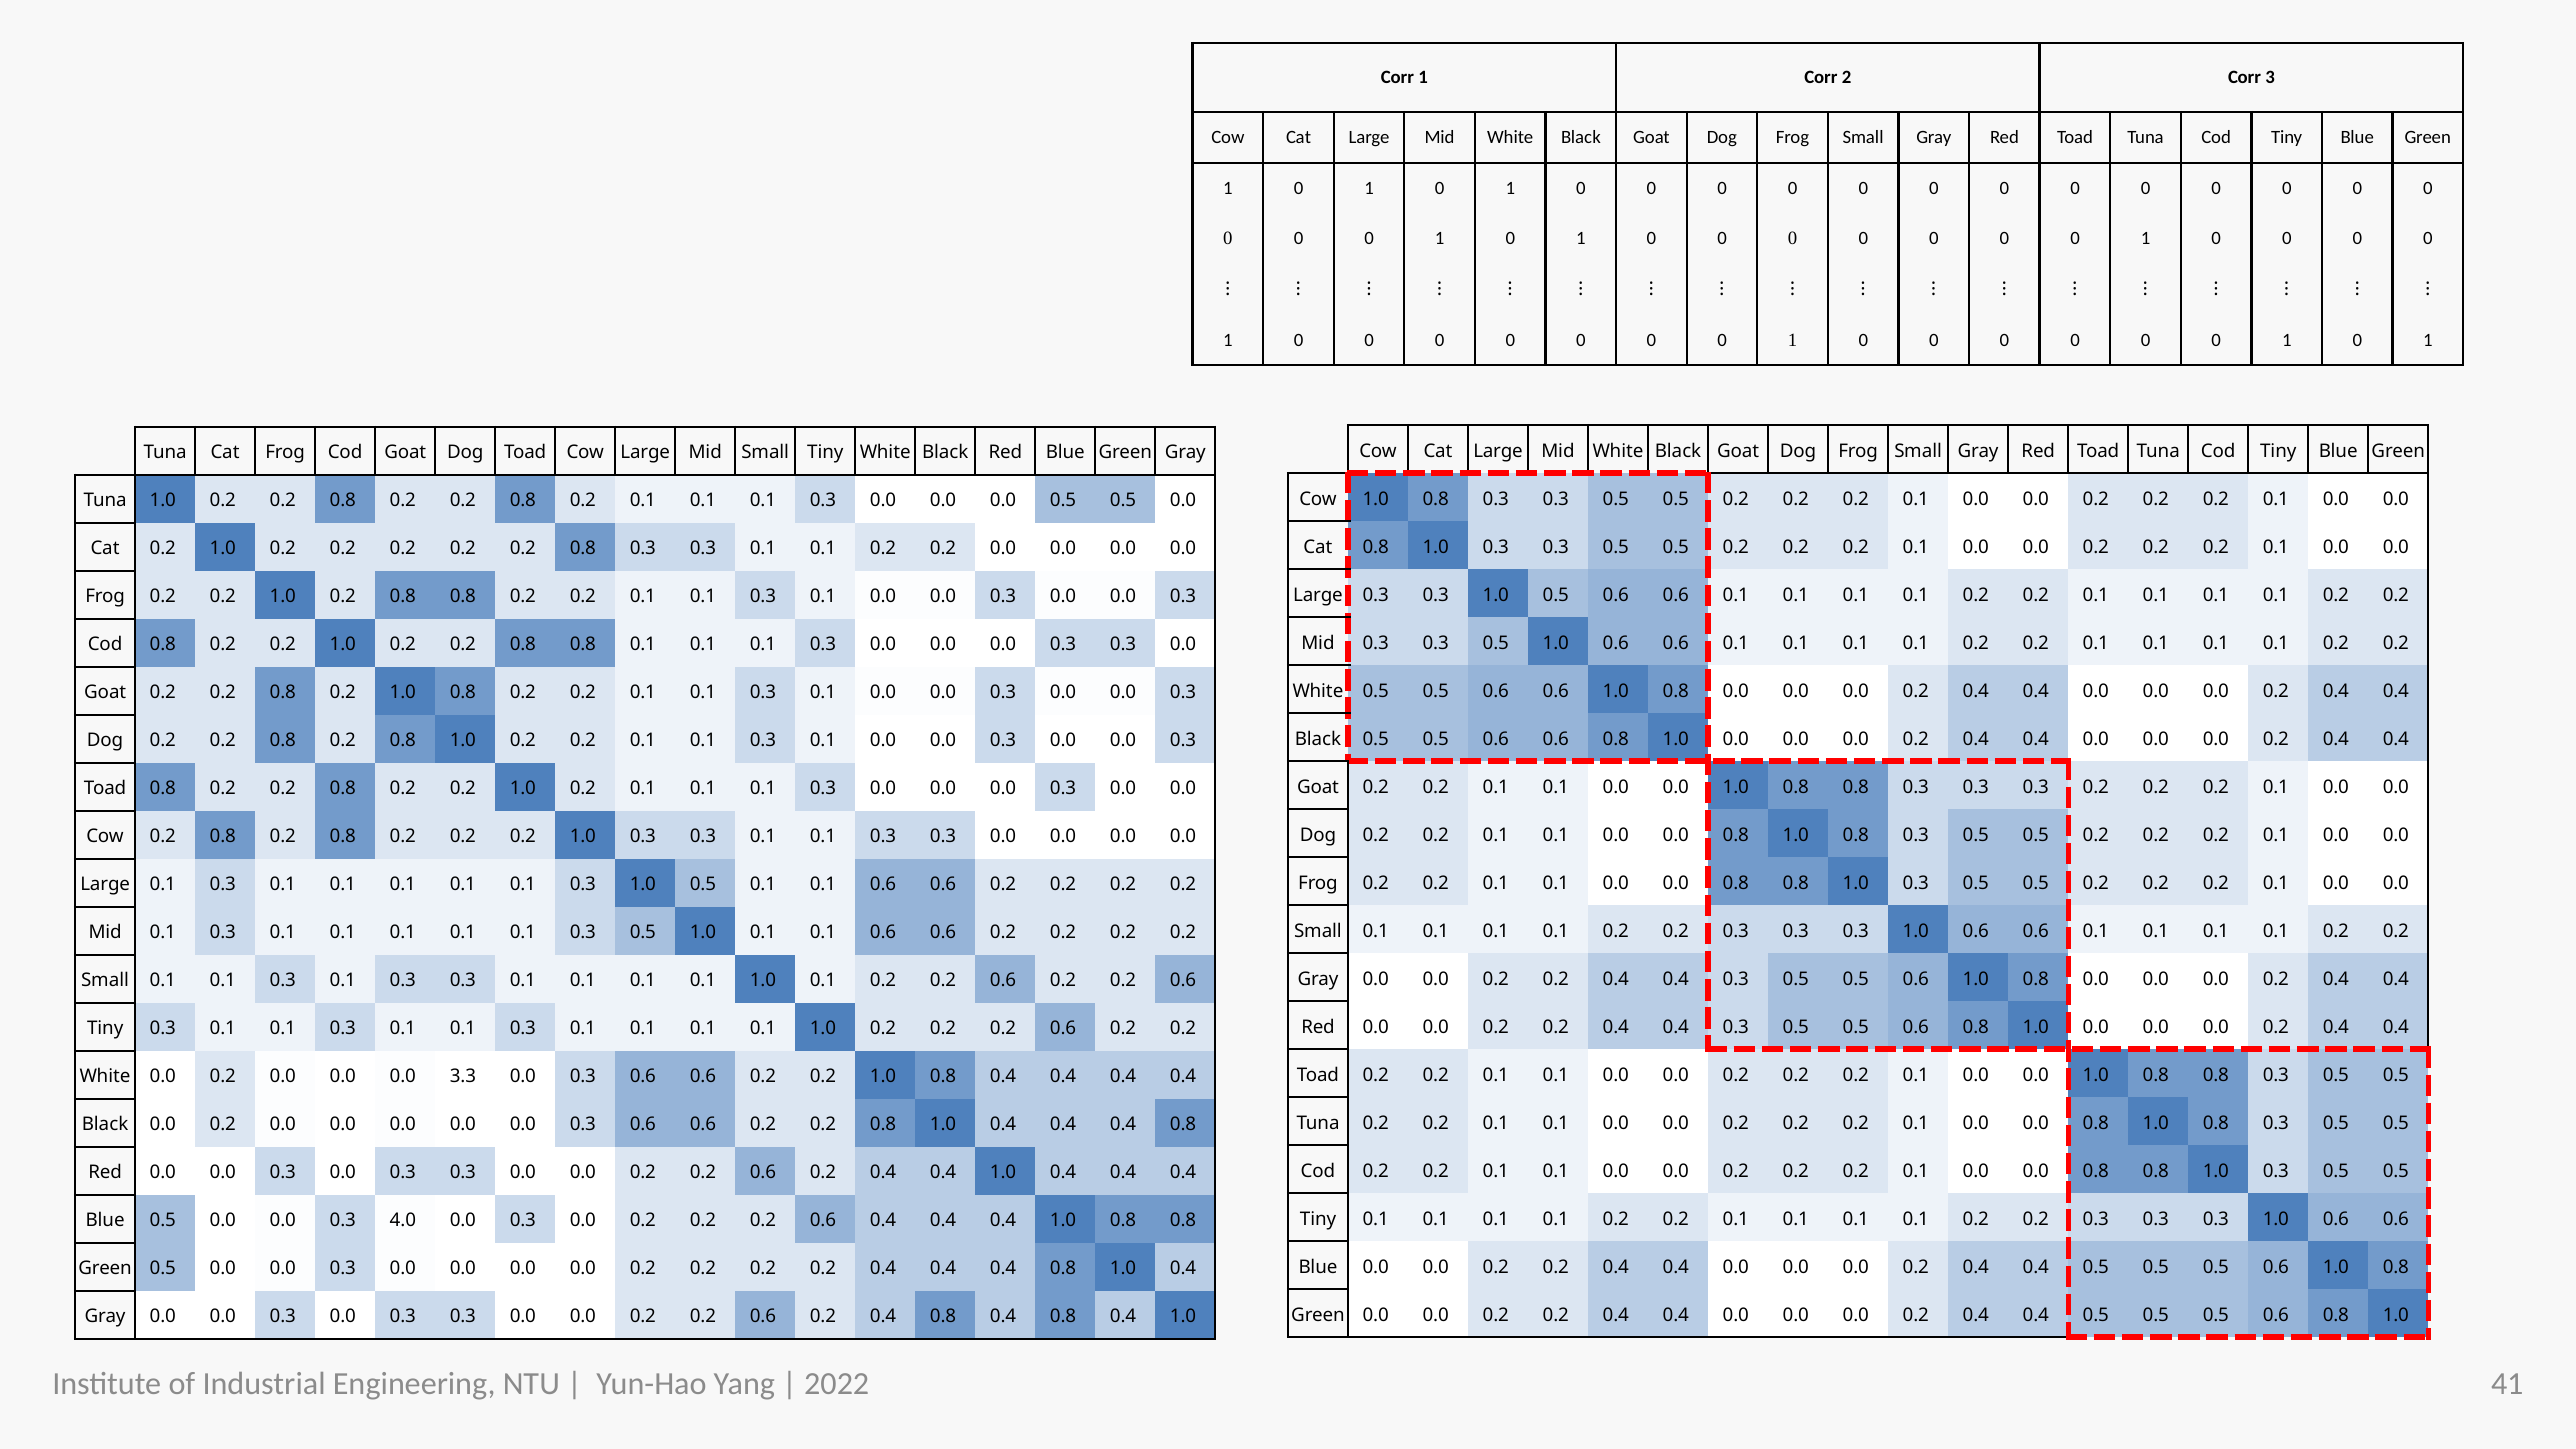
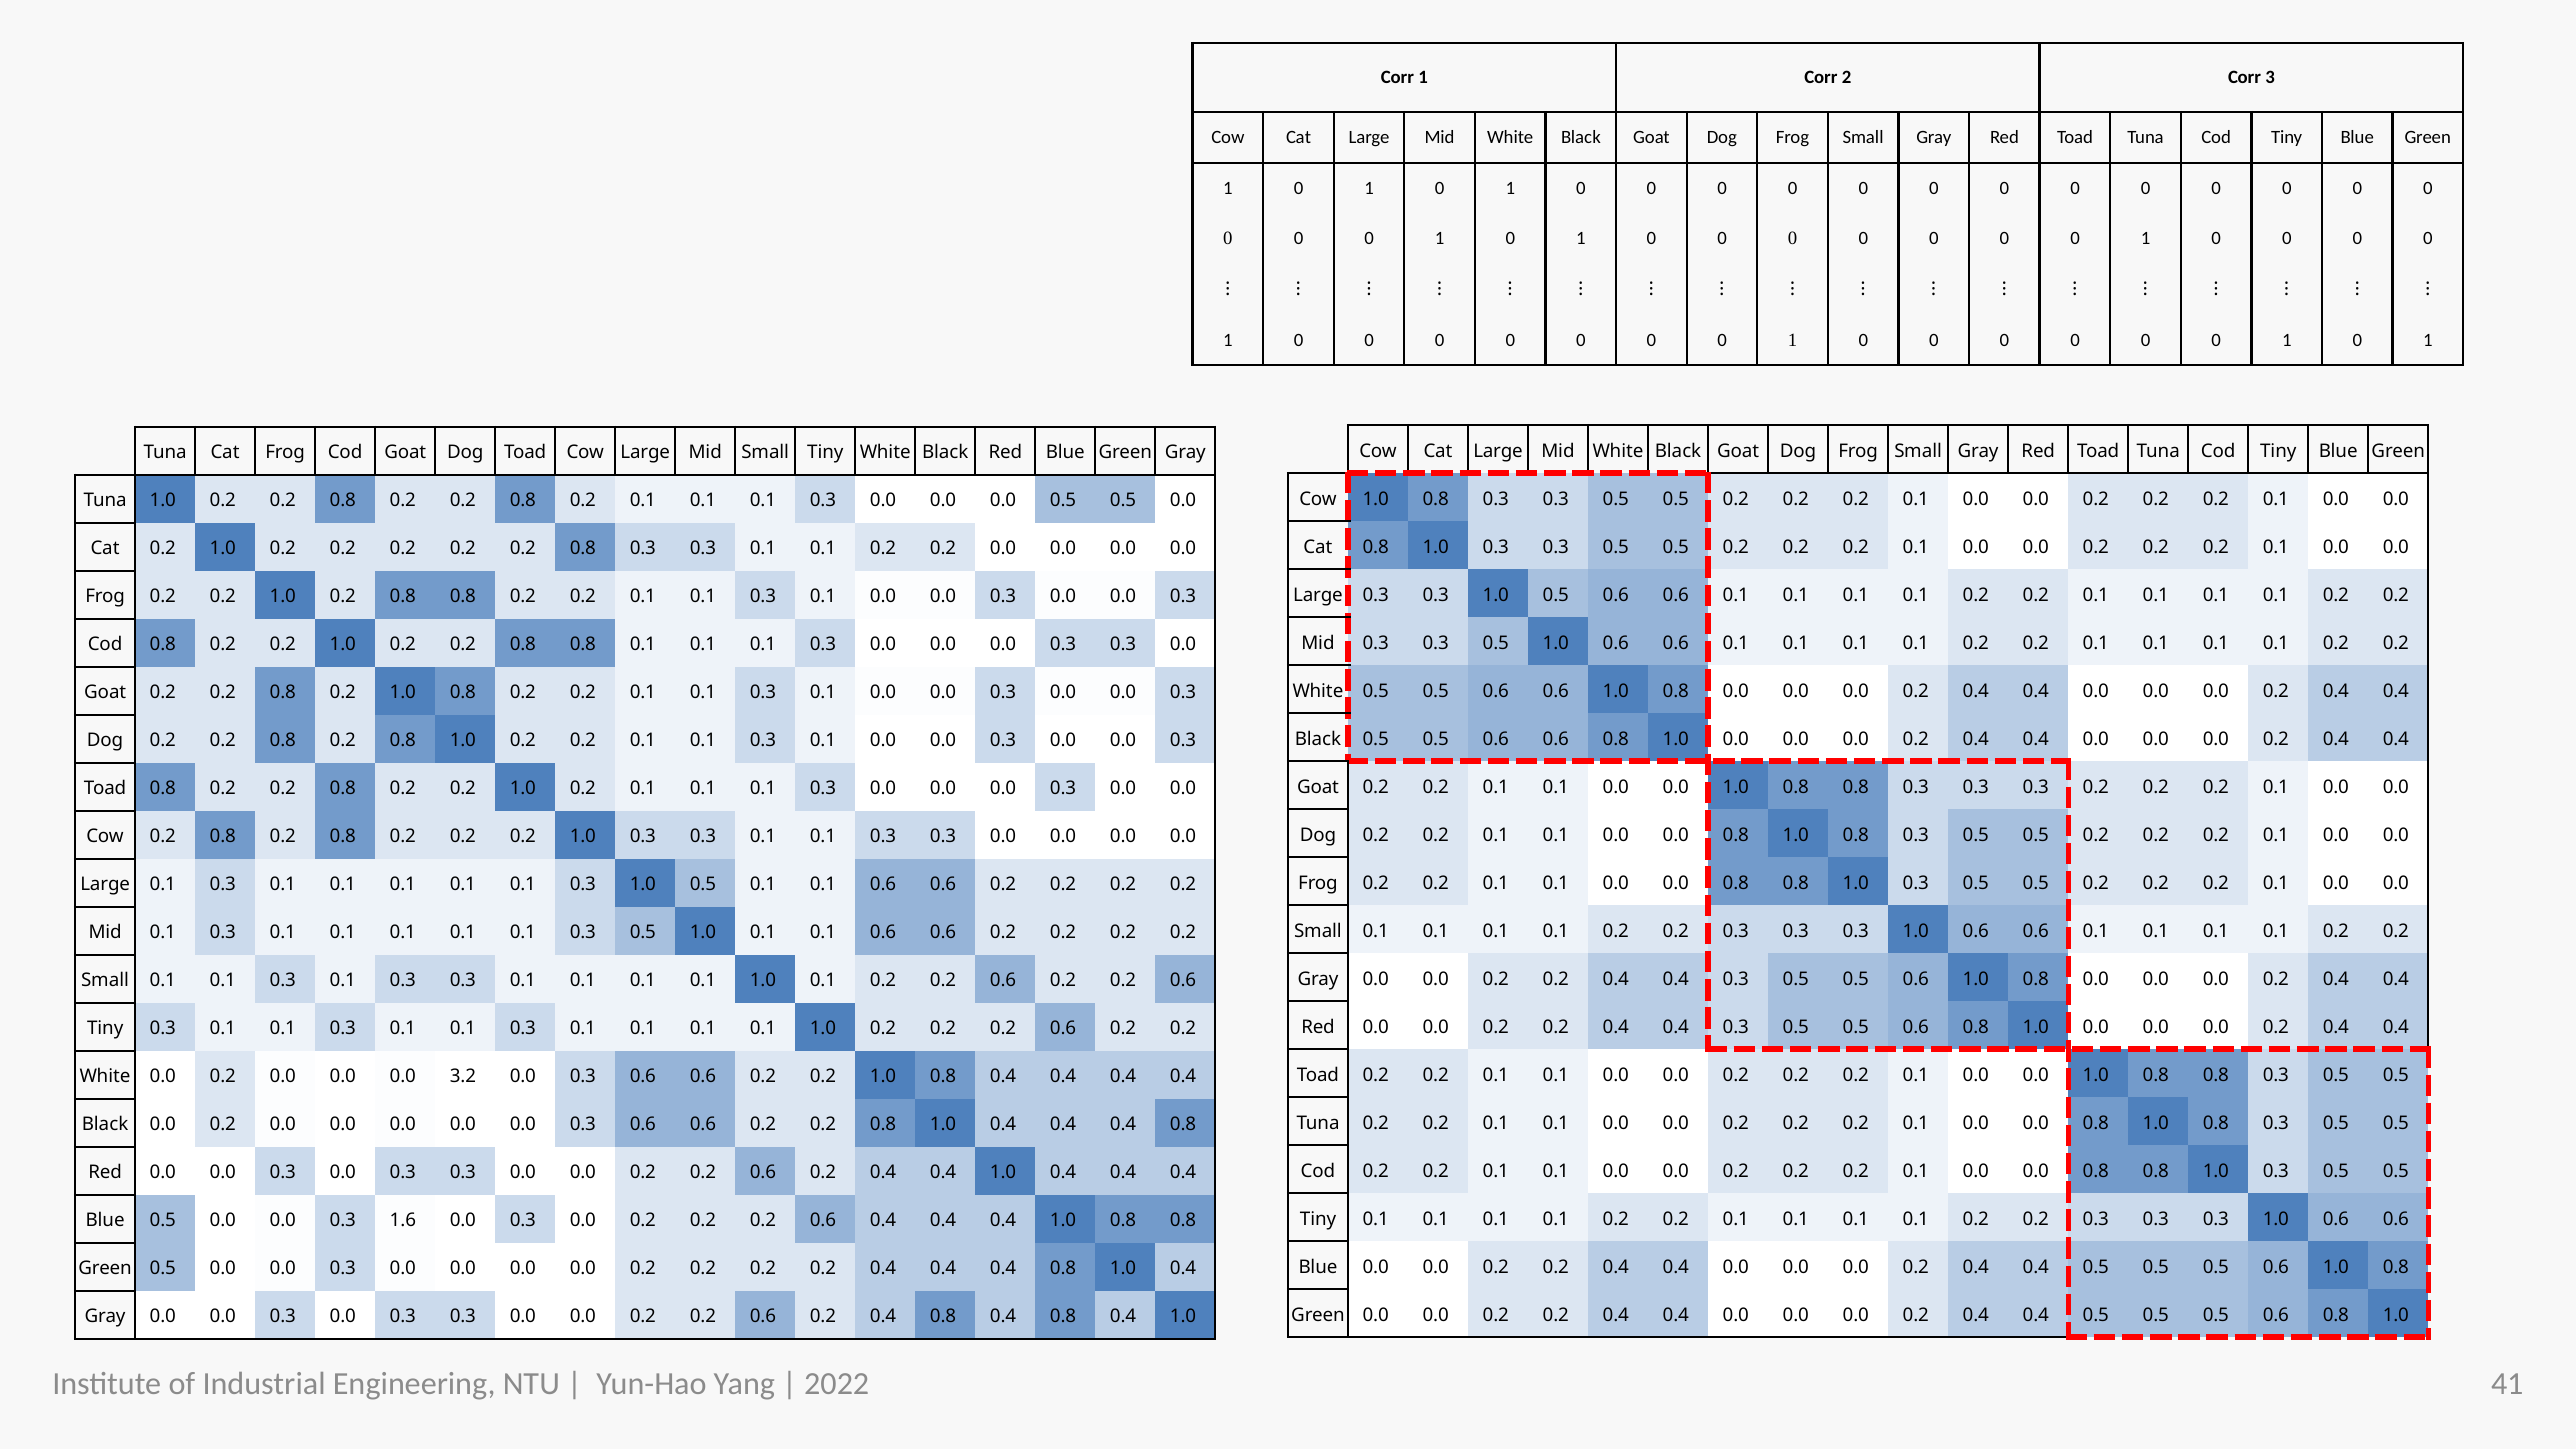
3.3: 3.3 -> 3.2
4.0: 4.0 -> 1.6
